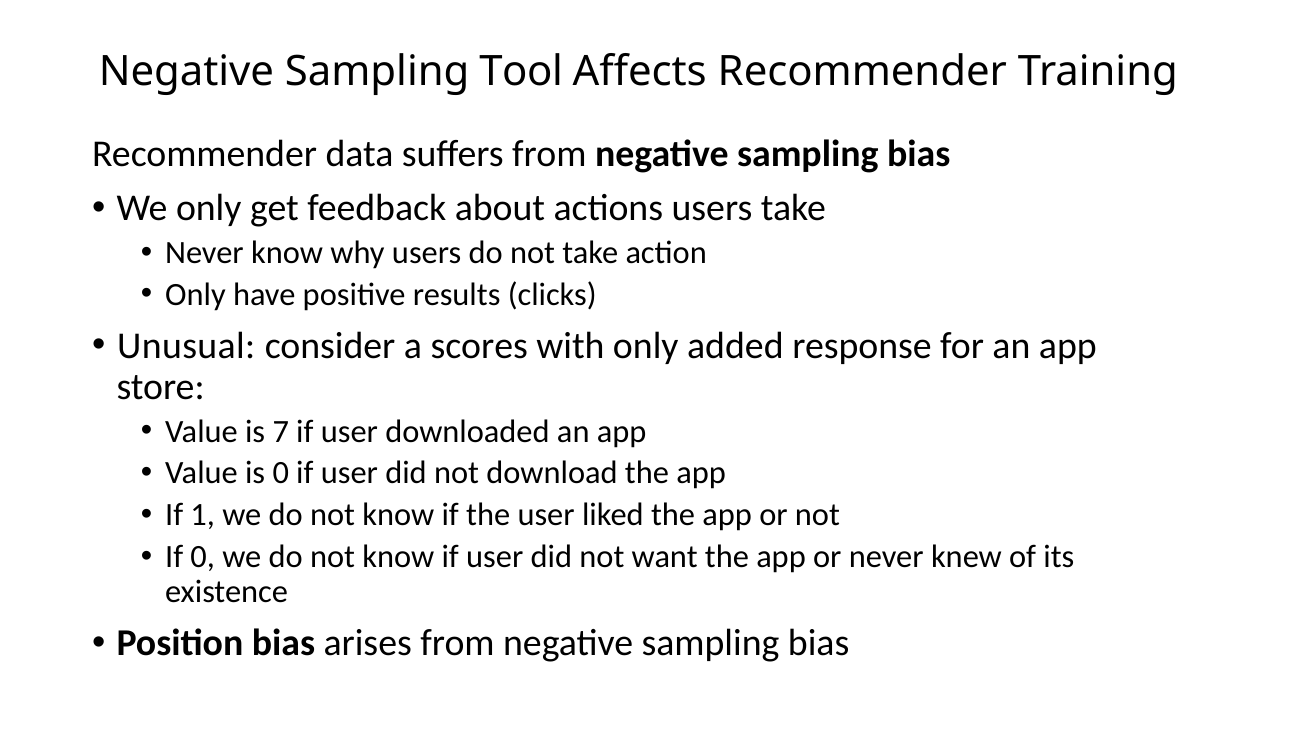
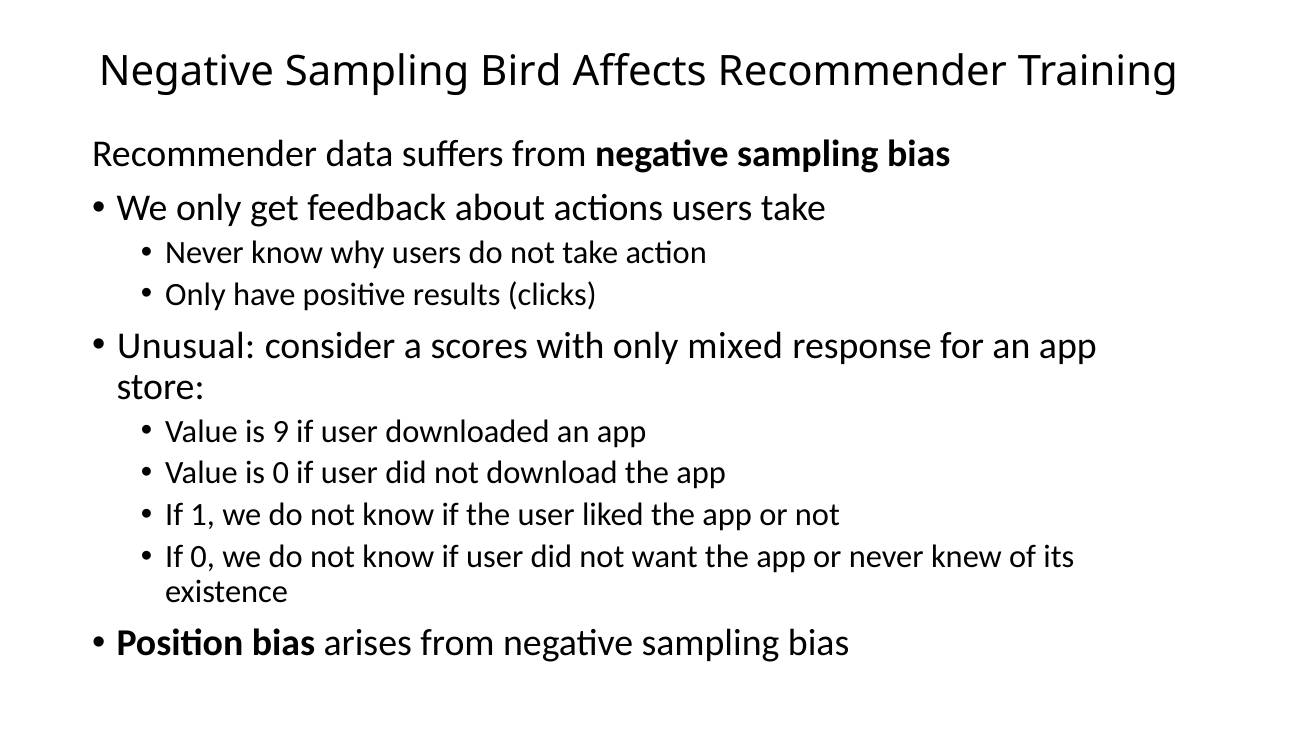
Tool: Tool -> Bird
added: added -> mixed
7: 7 -> 9
